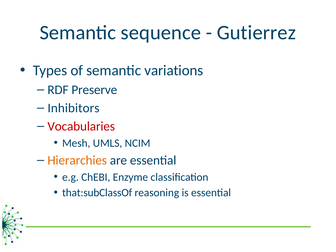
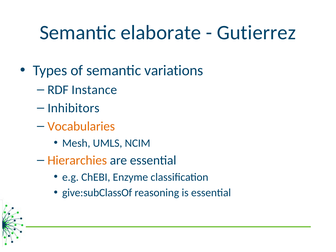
sequence: sequence -> elaborate
Preserve: Preserve -> Instance
Vocabularies colour: red -> orange
that:subClassOf: that:subClassOf -> give:subClassOf
